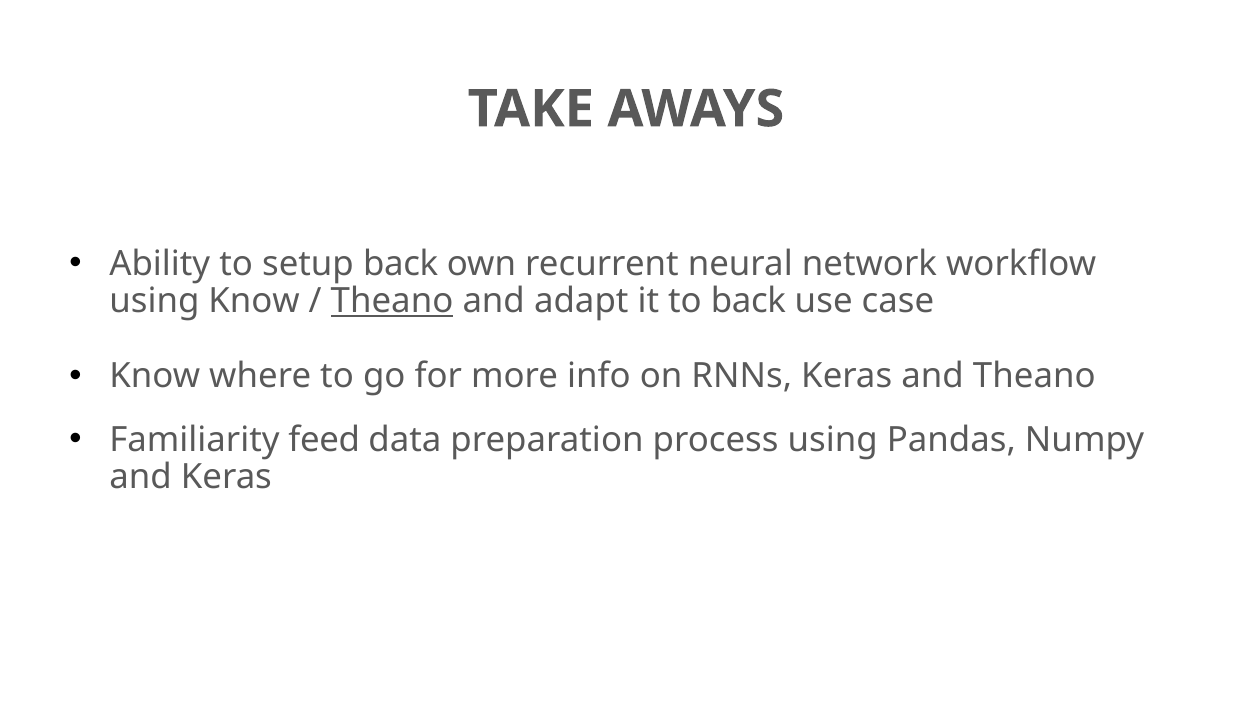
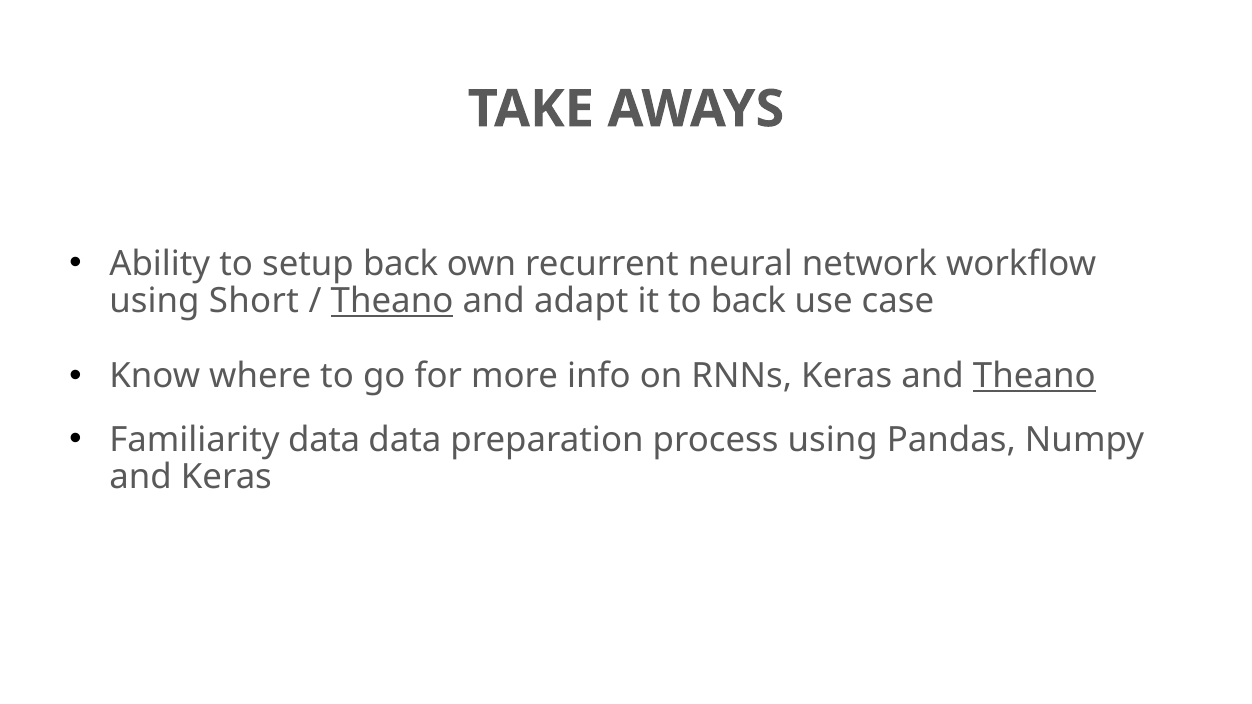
using Know: Know -> Short
Theano at (1034, 376) underline: none -> present
Familiarity feed: feed -> data
